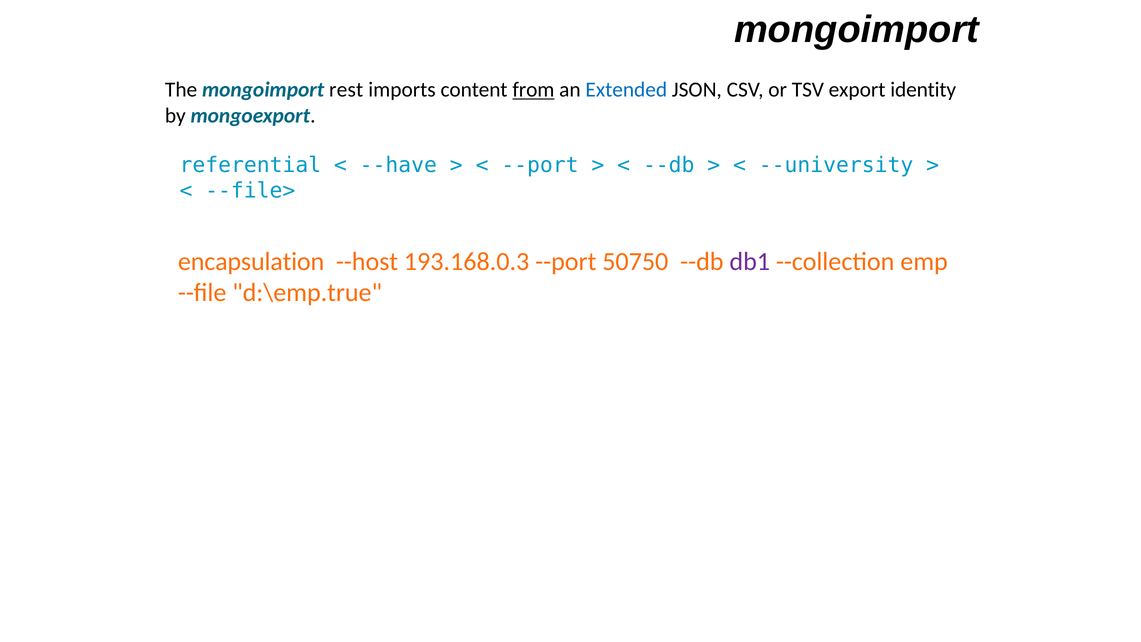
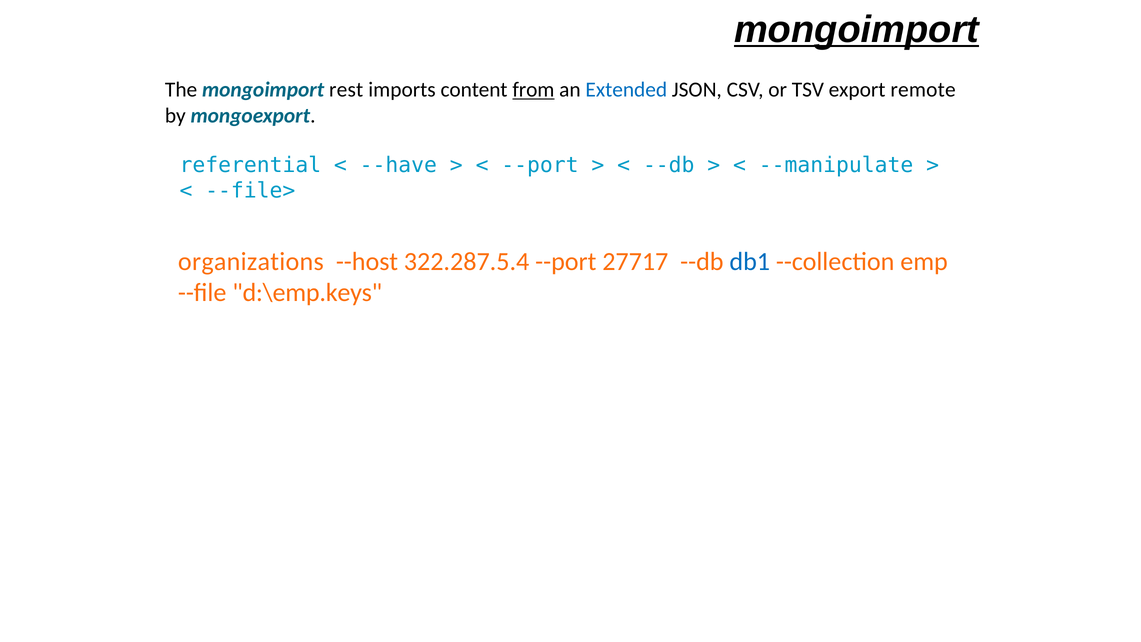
mongoimport at (857, 30) underline: none -> present
identity: identity -> remote
--university: --university -> --manipulate
encapsulation: encapsulation -> organizations
193.168.0.3: 193.168.0.3 -> 322.287.5.4
50750: 50750 -> 27717
db1 colour: purple -> blue
d:\emp.true: d:\emp.true -> d:\emp.keys
